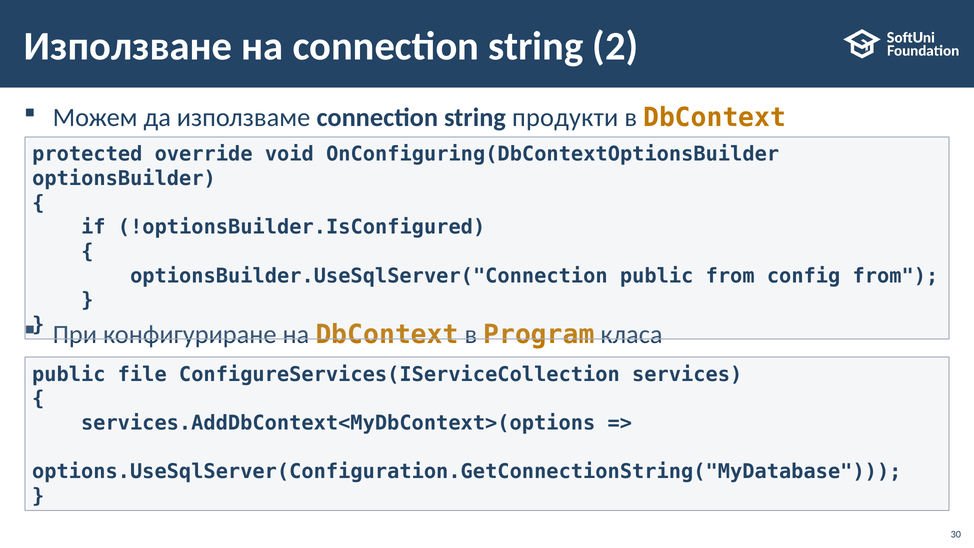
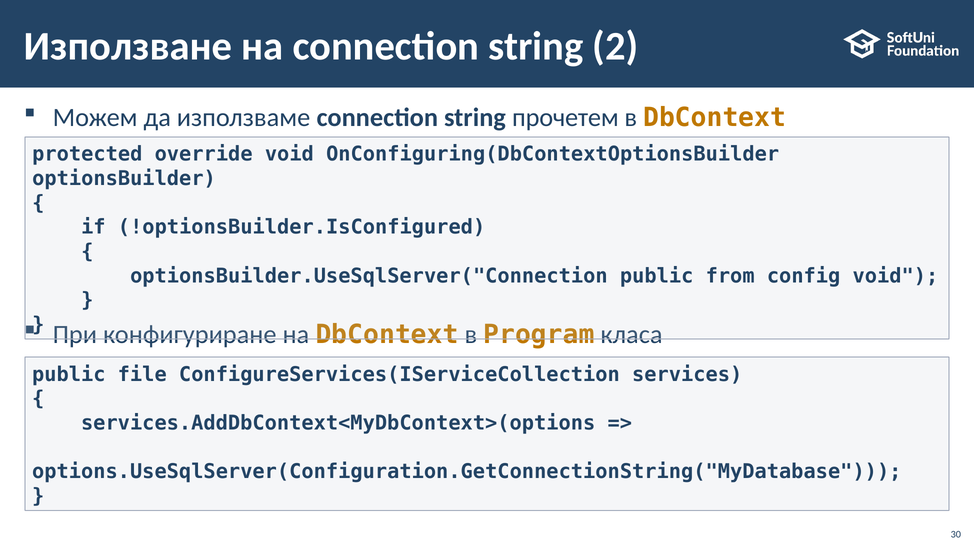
продукти: продукти -> прочетем
config from: from -> void
